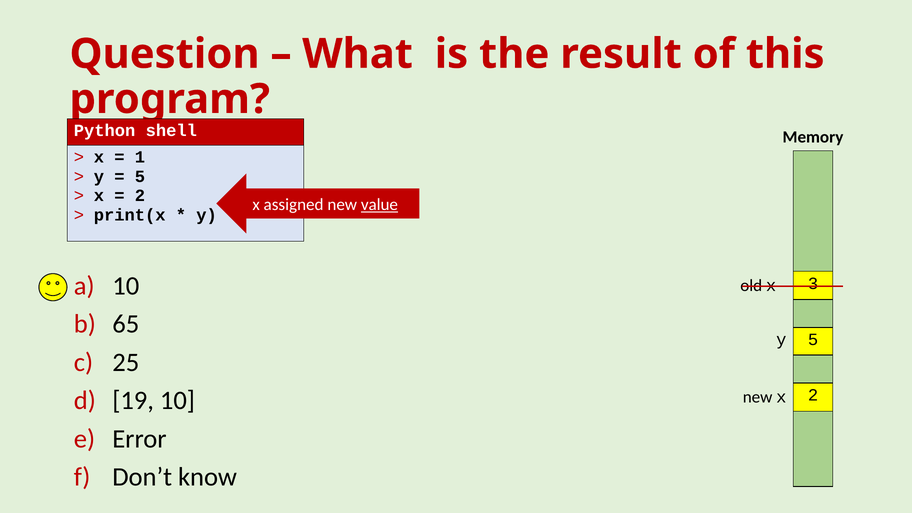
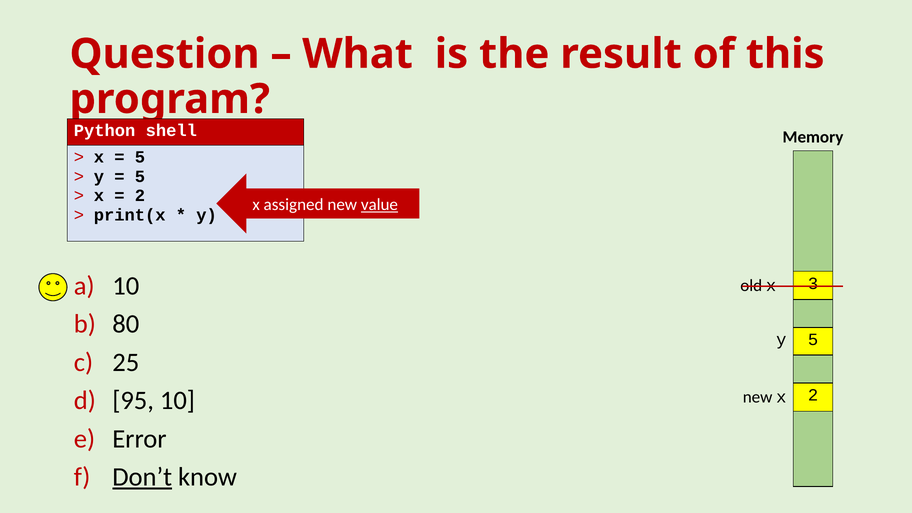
1 at (140, 157): 1 -> 5
65: 65 -> 80
19: 19 -> 95
Don’t underline: none -> present
